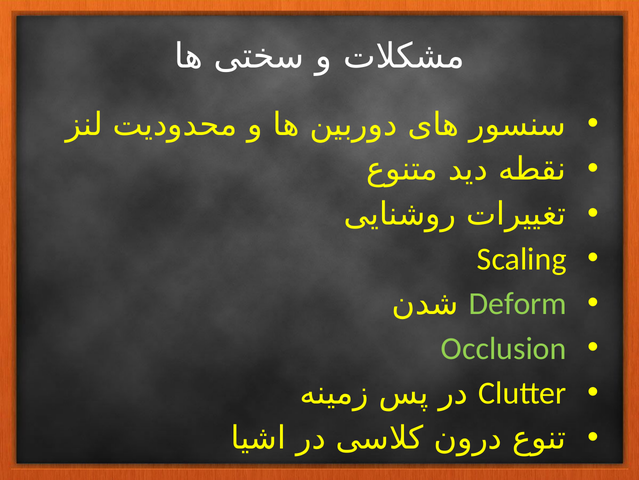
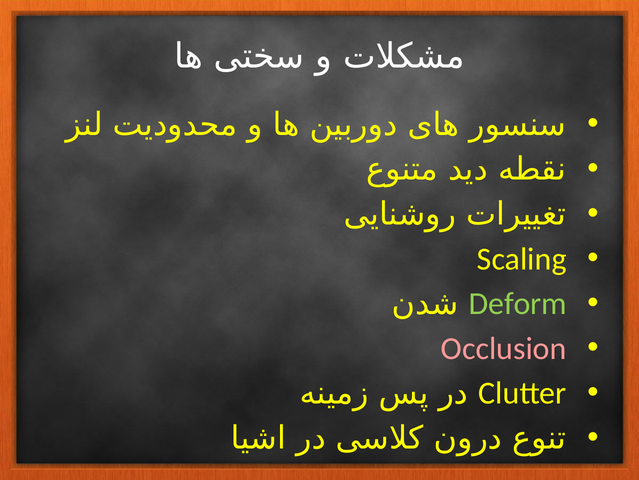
Occlusion colour: light green -> pink
